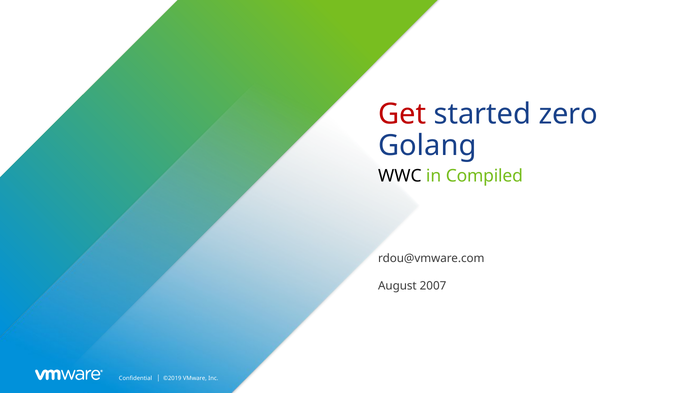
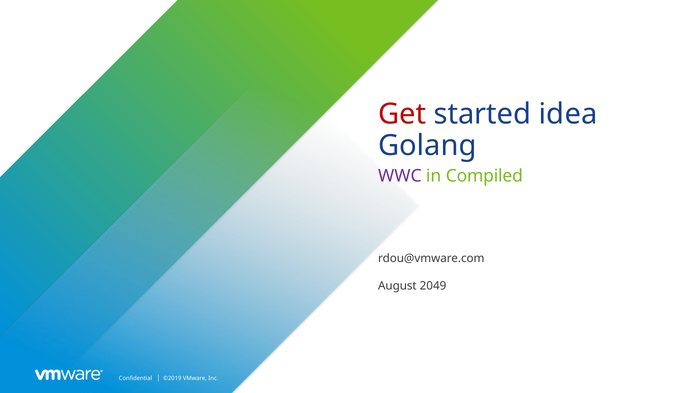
zero: zero -> idea
WWC colour: black -> purple
2007: 2007 -> 2049
